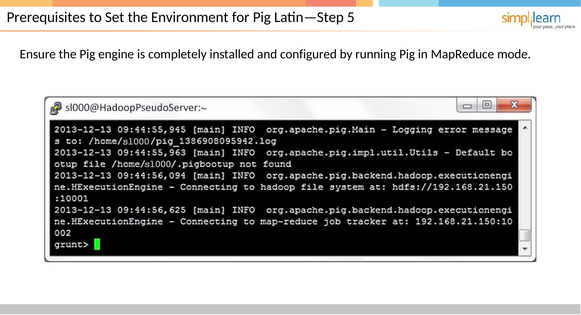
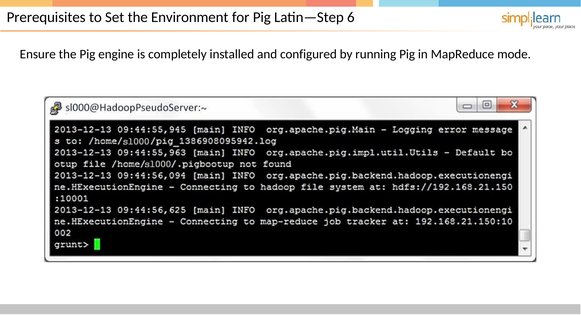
5: 5 -> 6
